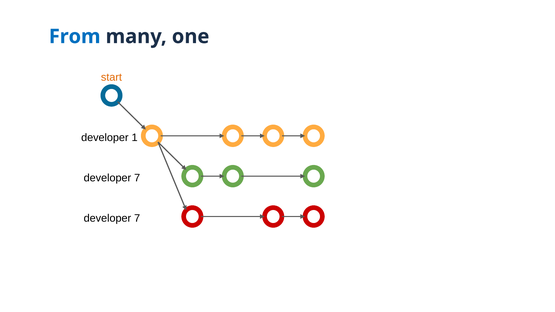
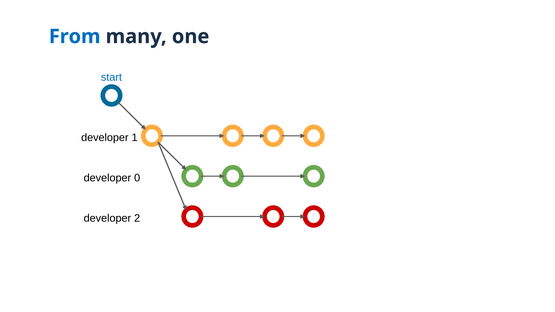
start colour: orange -> blue
7 at (137, 178): 7 -> 0
7 at (137, 218): 7 -> 2
